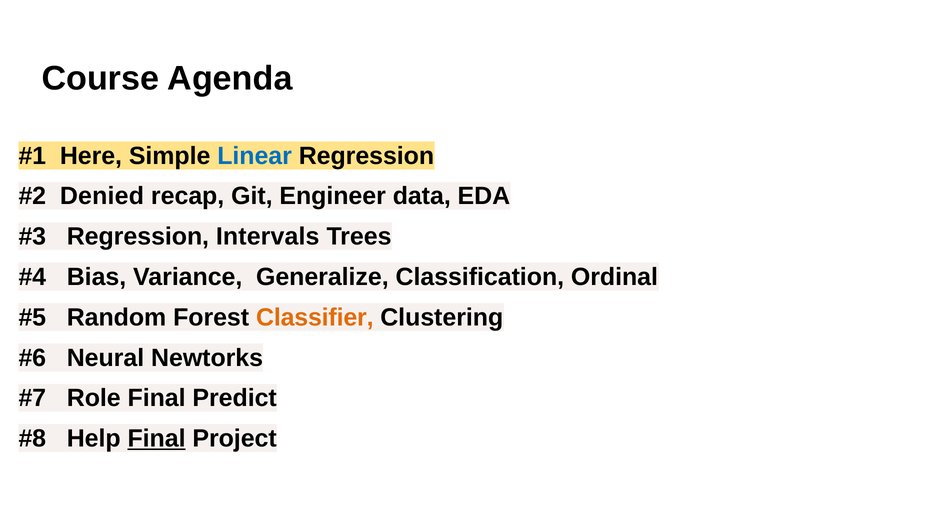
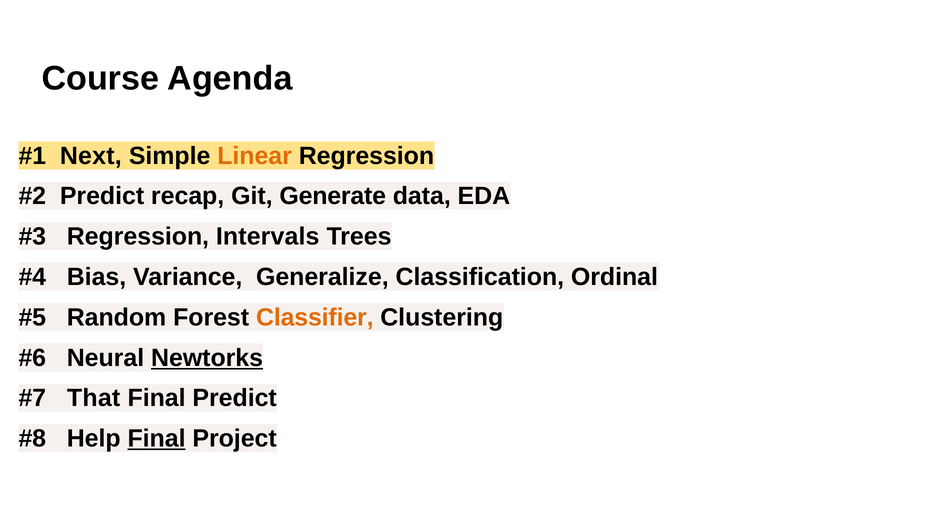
Here: Here -> Next
Linear colour: blue -> orange
Denied at (102, 196): Denied -> Predict
Engineer: Engineer -> Generate
Newtorks underline: none -> present
Role: Role -> That
